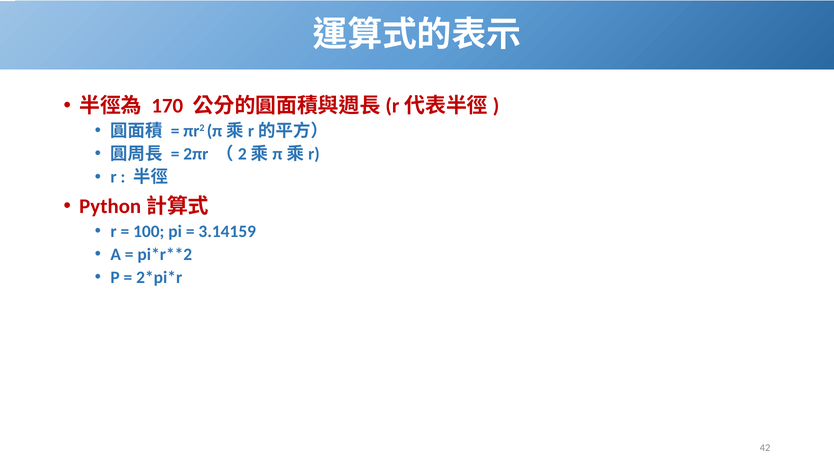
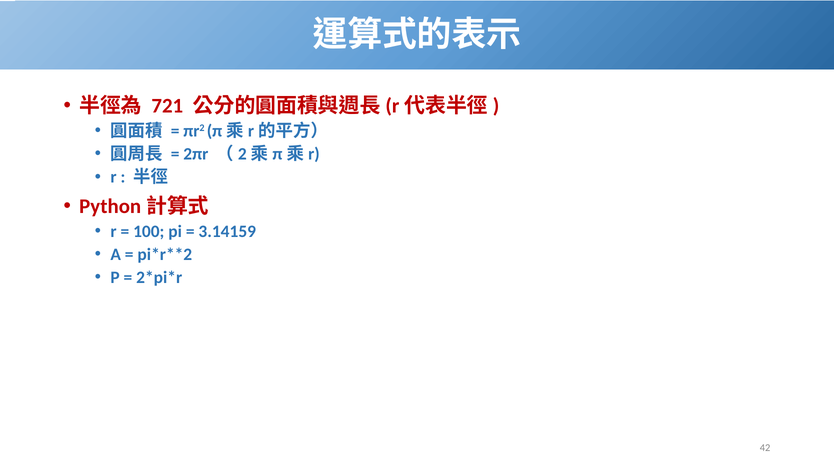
170: 170 -> 721
